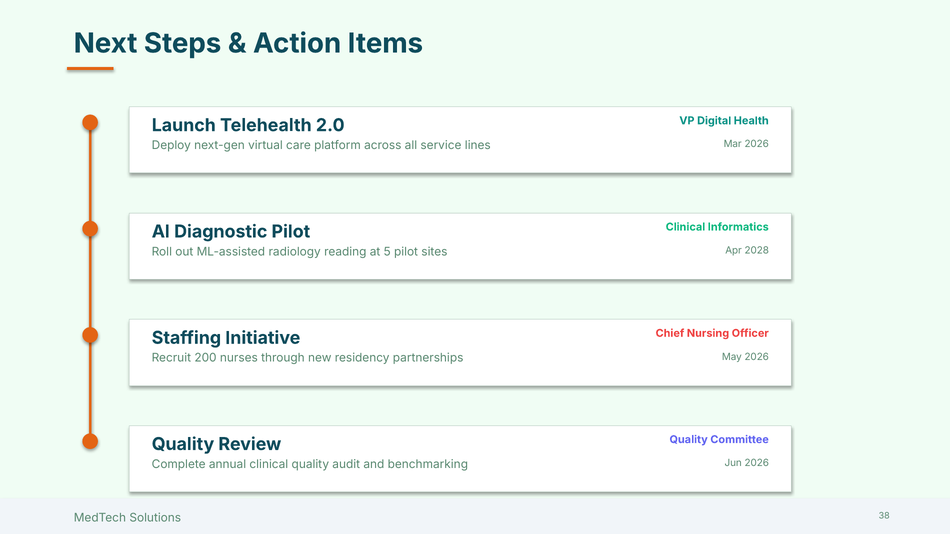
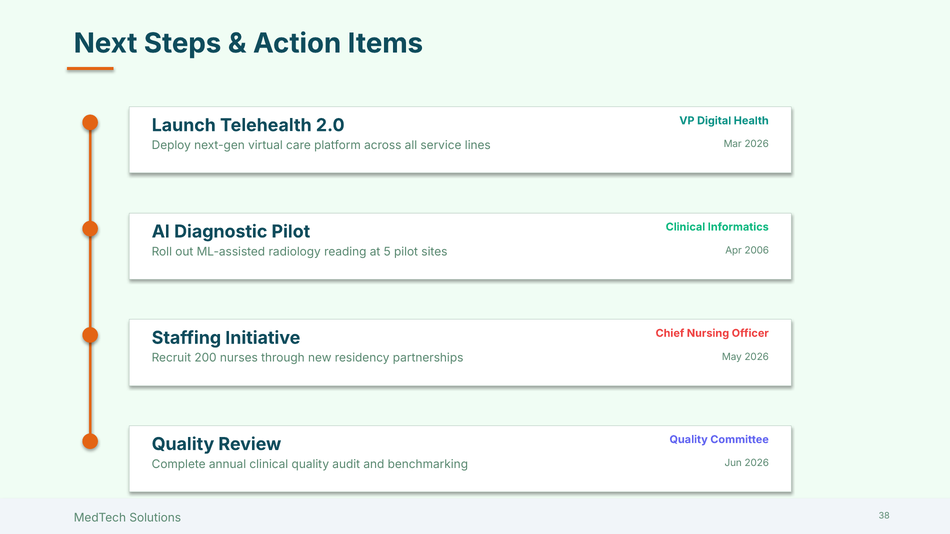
2028: 2028 -> 2006
